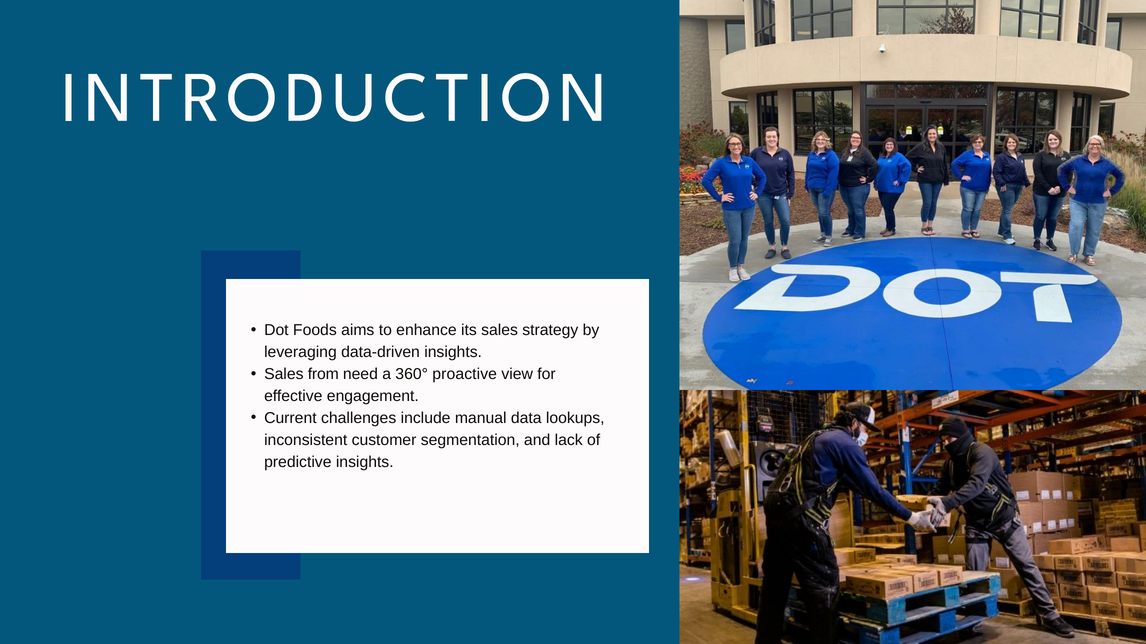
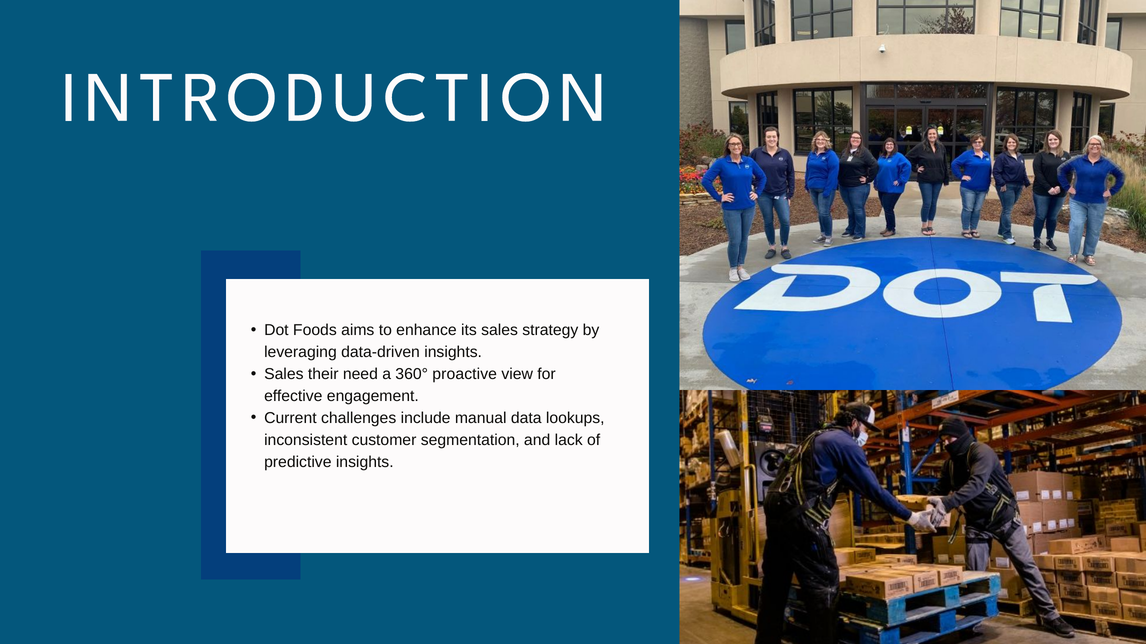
from: from -> their
